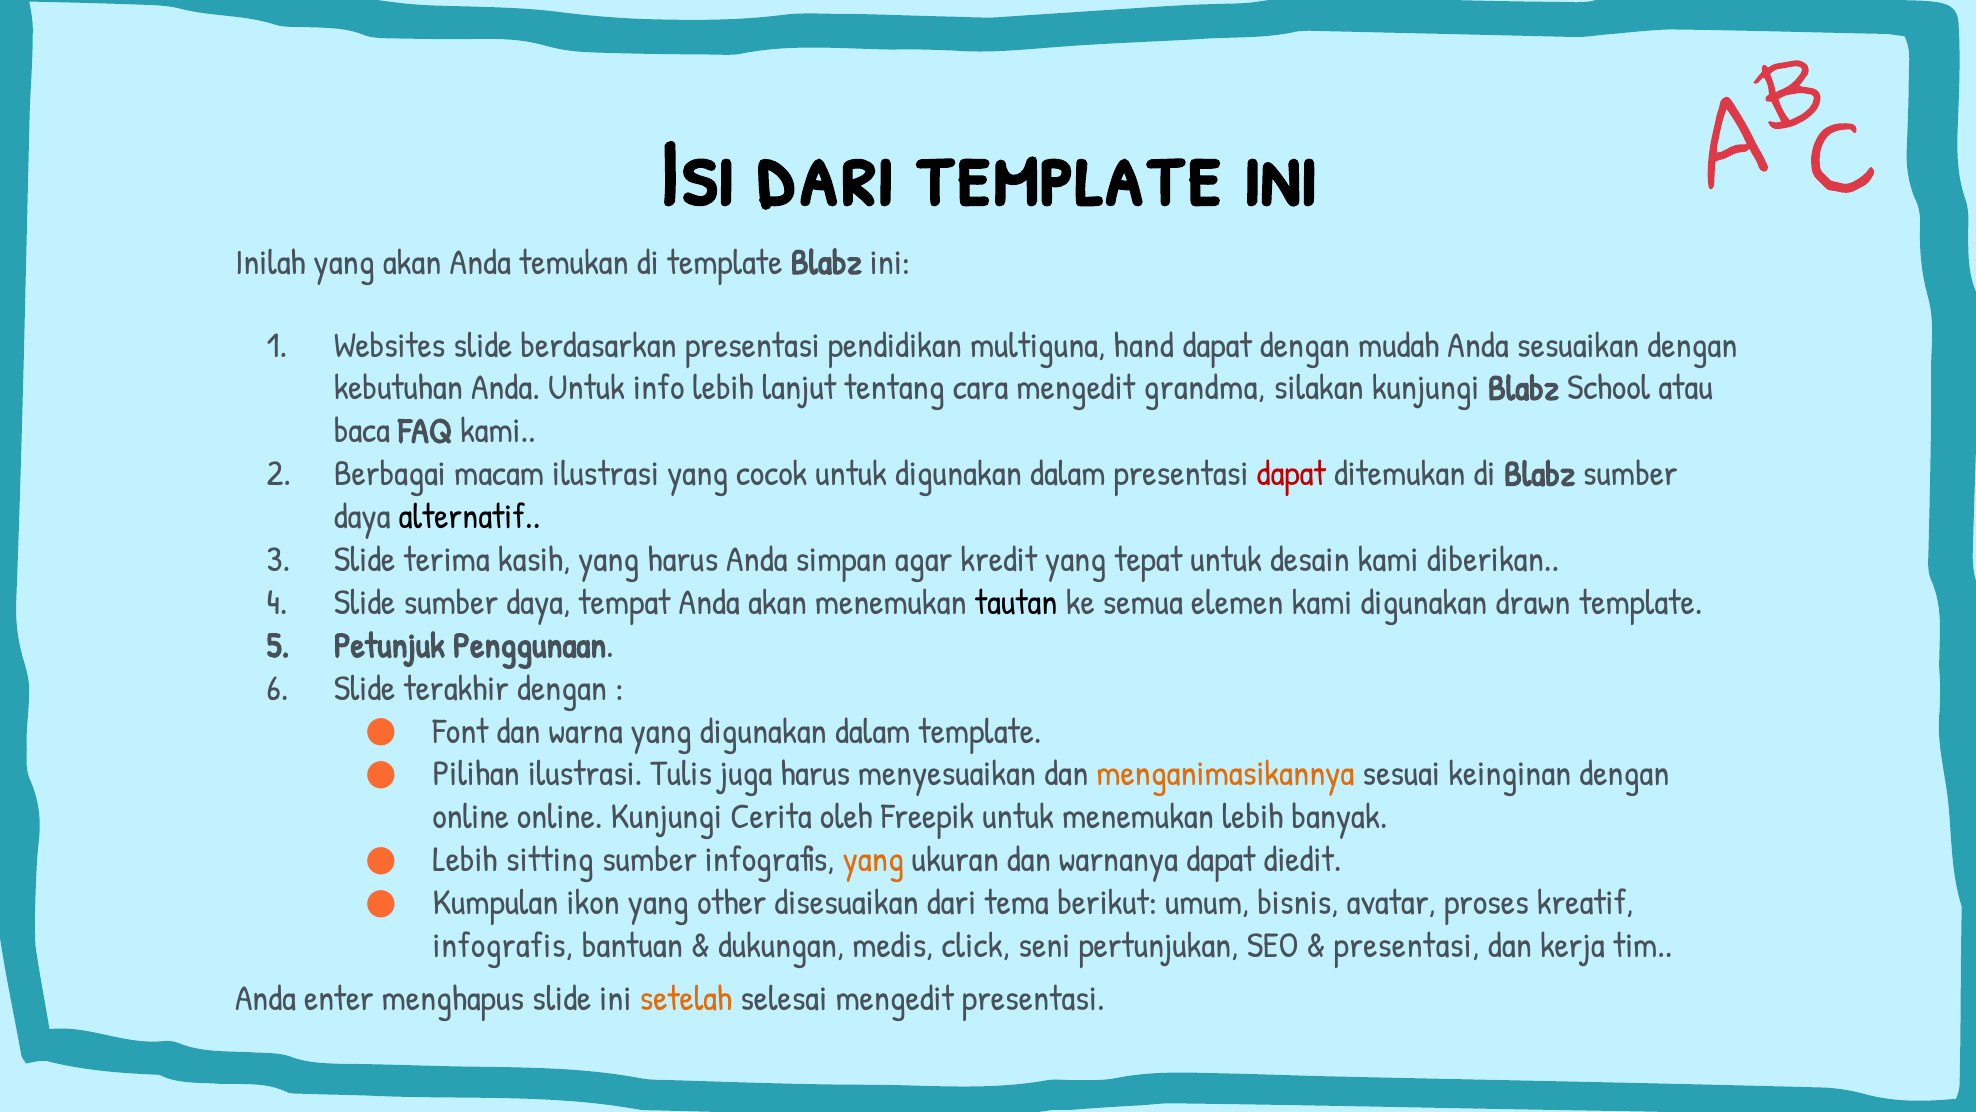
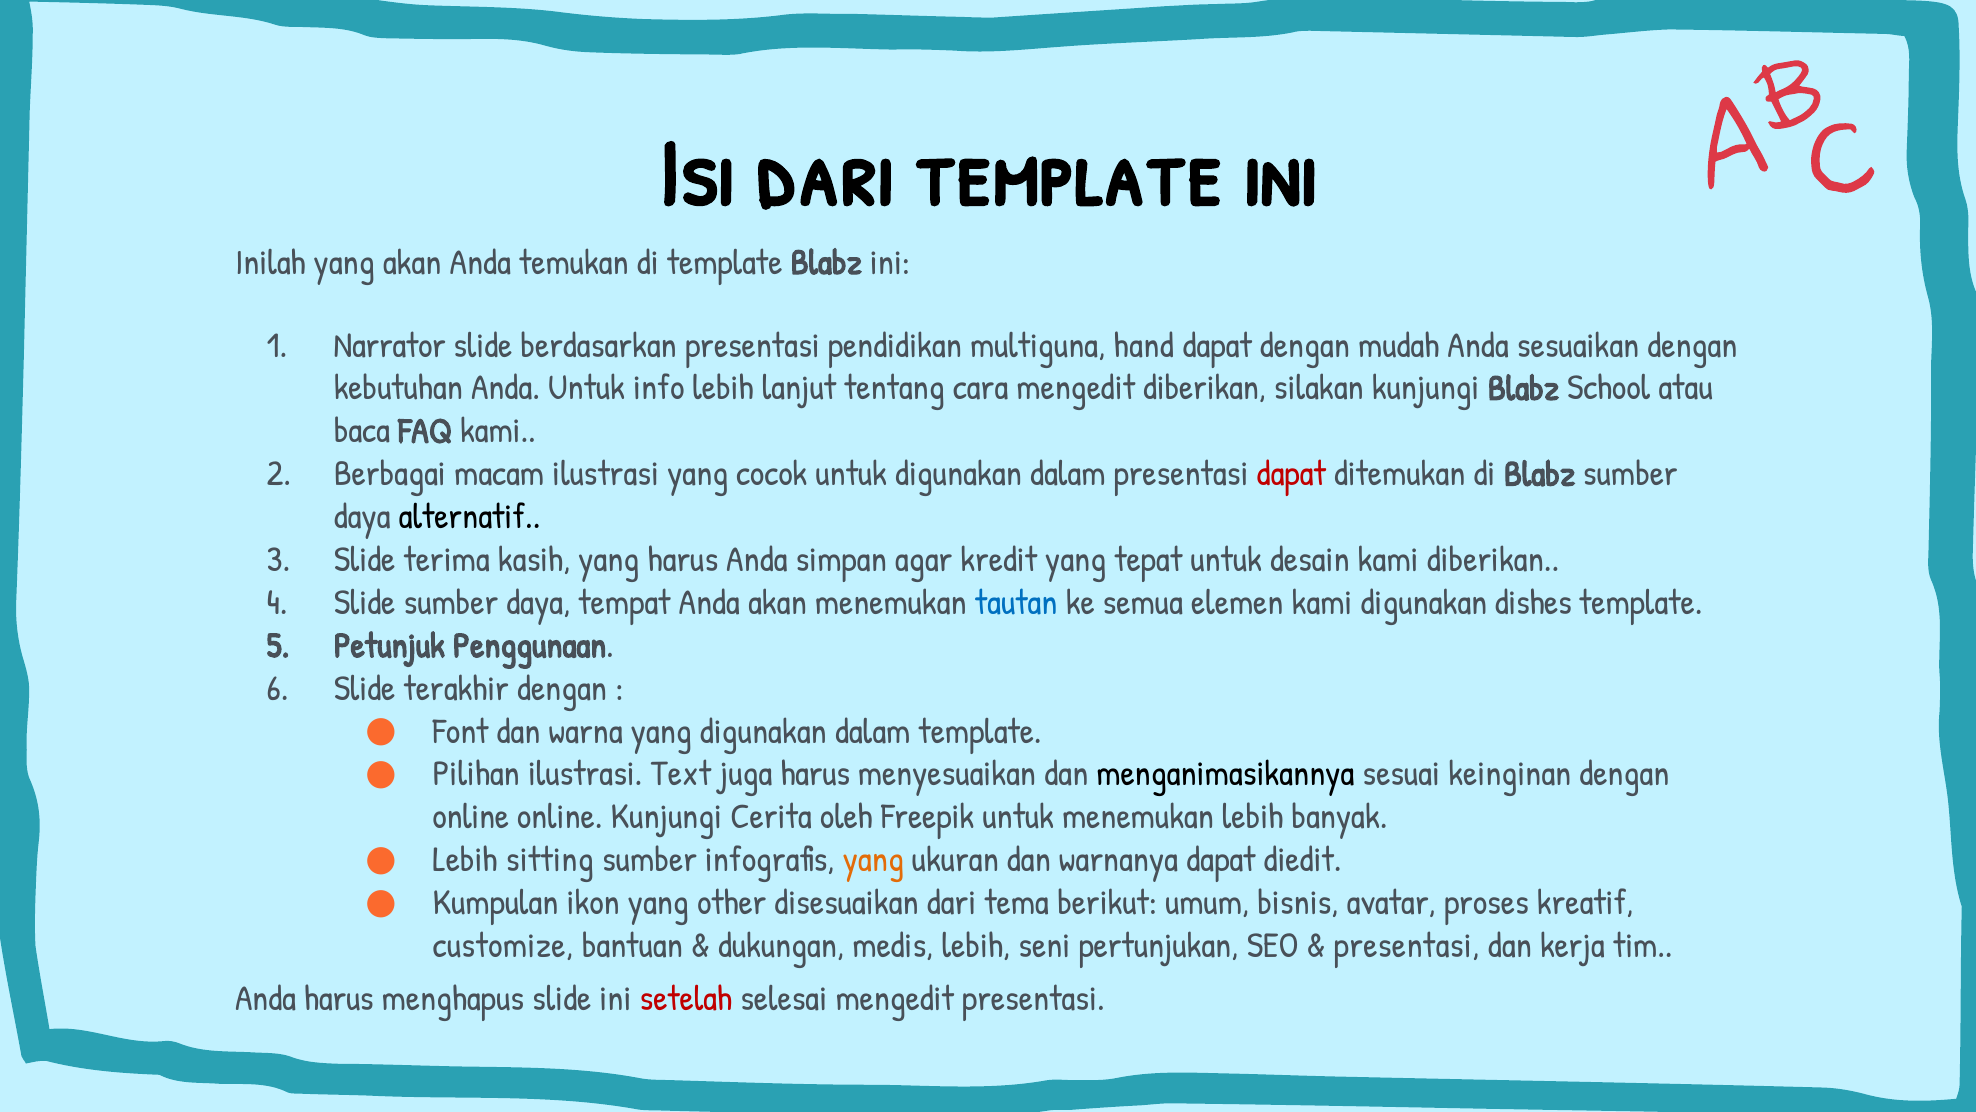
Websites: Websites -> Narrator
mengedit grandma: grandma -> diberikan
tautan colour: black -> blue
drawn: drawn -> dishes
Tulis: Tulis -> Text
menganimasikannya colour: orange -> black
infografis at (503, 945): infografis -> customize
medis click: click -> lebih
Anda enter: enter -> harus
setelah colour: orange -> red
